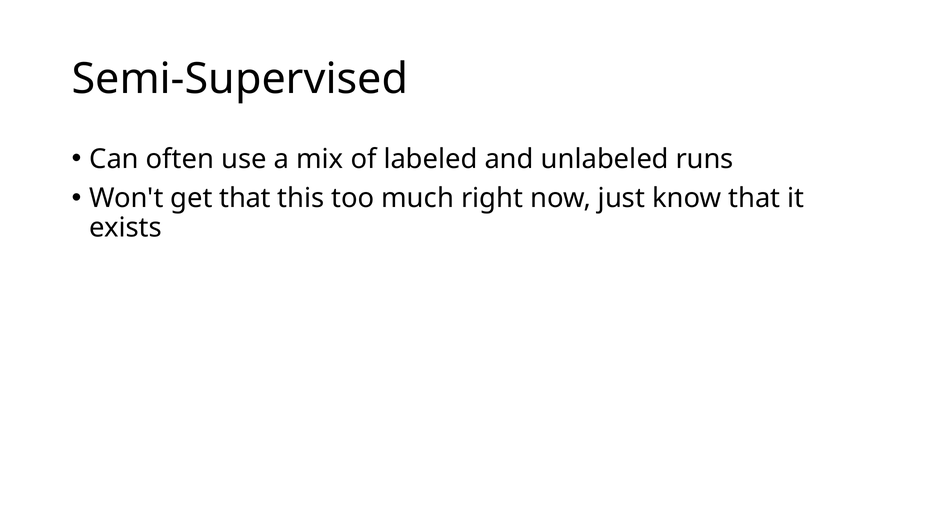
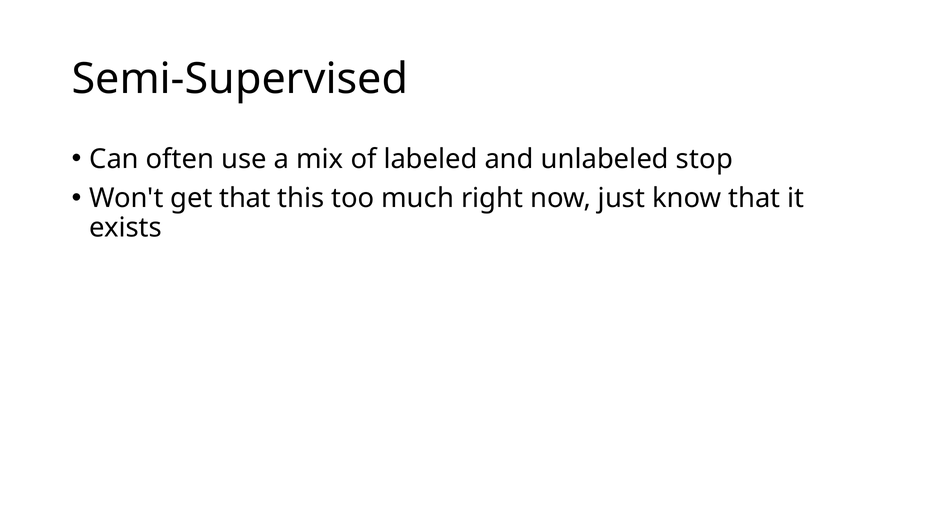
runs: runs -> stop
